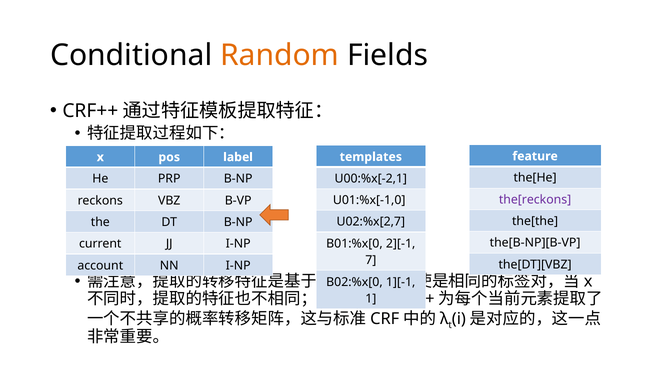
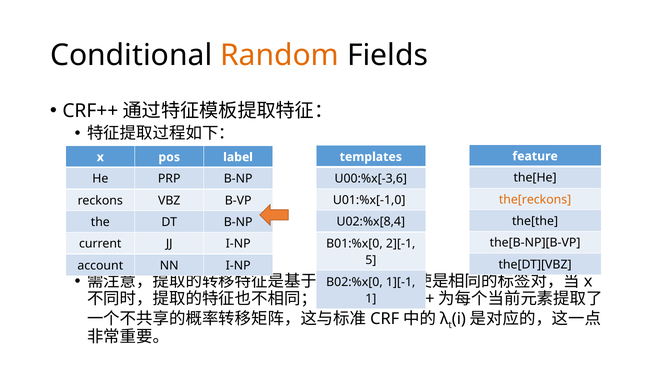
U00:%x[-2,1: U00:%x[-2,1 -> U00:%x[-3,6
the[reckons colour: purple -> orange
U02:%x[2,7: U02:%x[2,7 -> U02:%x[8,4
7: 7 -> 5
